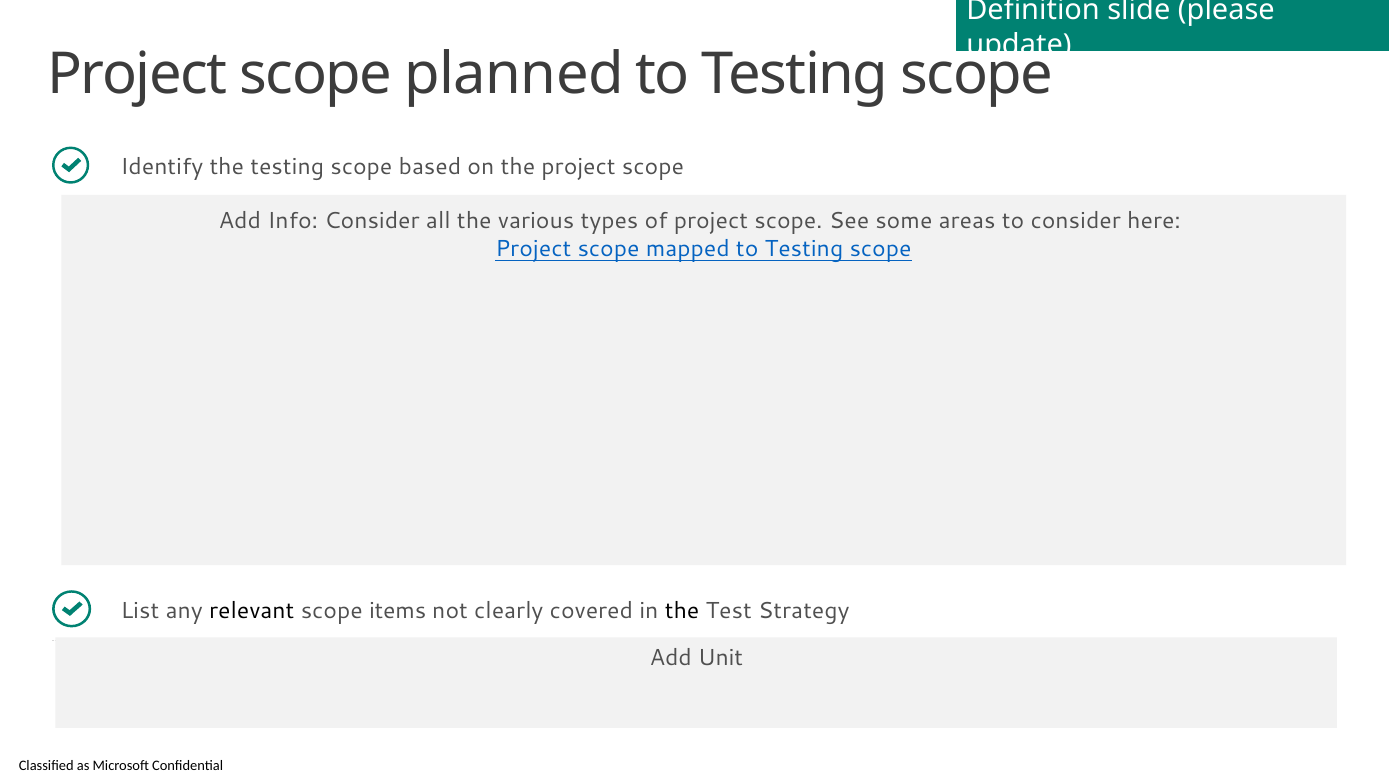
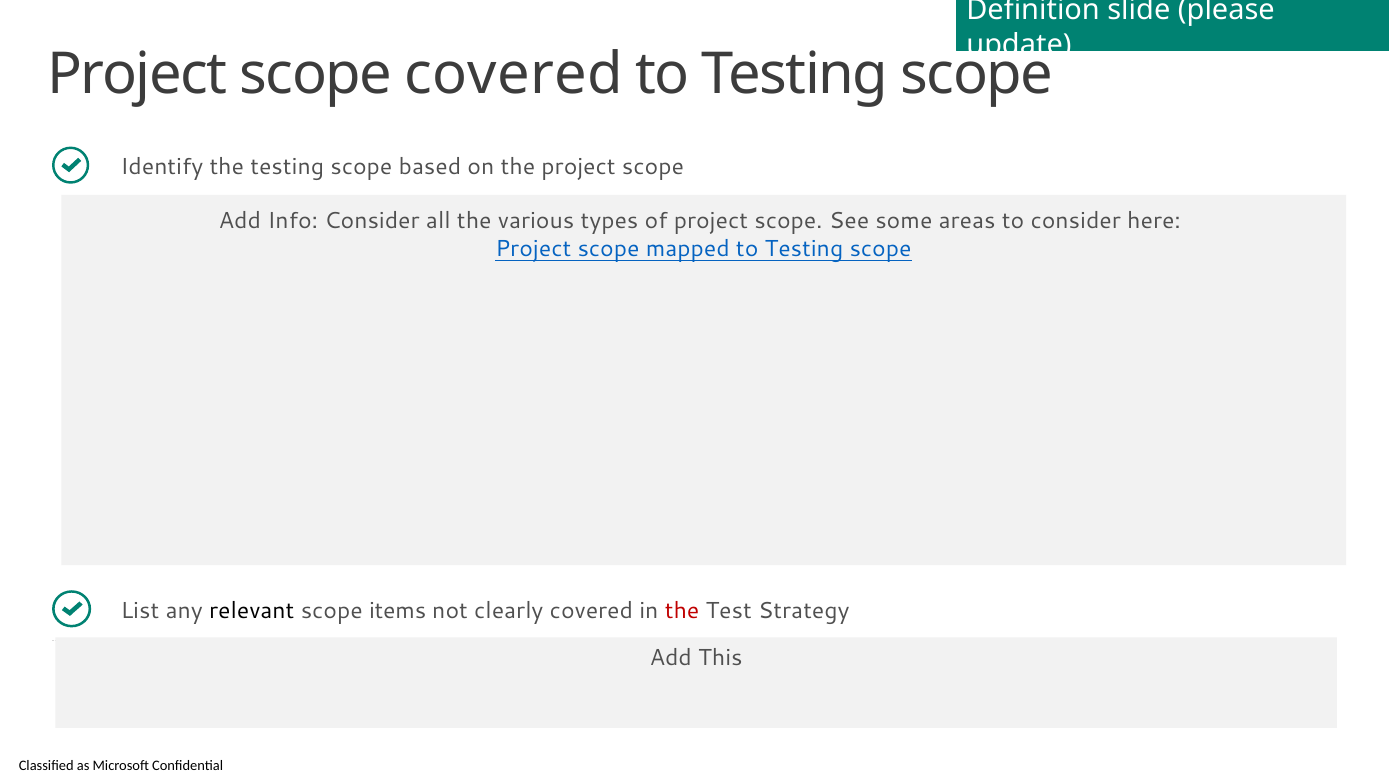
scope planned: planned -> covered
the at (682, 611) colour: black -> red
Unit: Unit -> This
